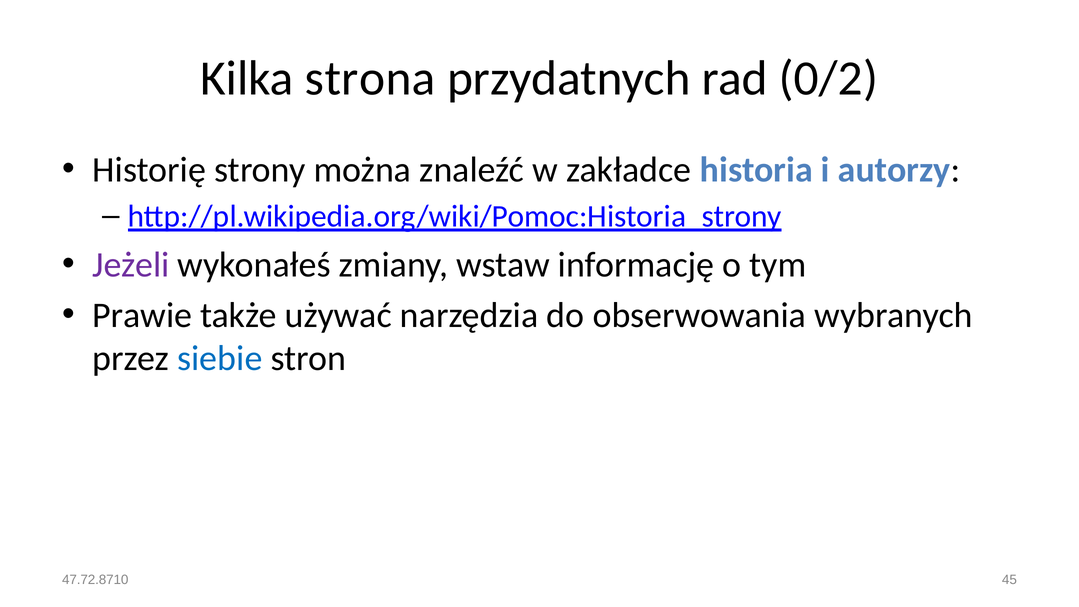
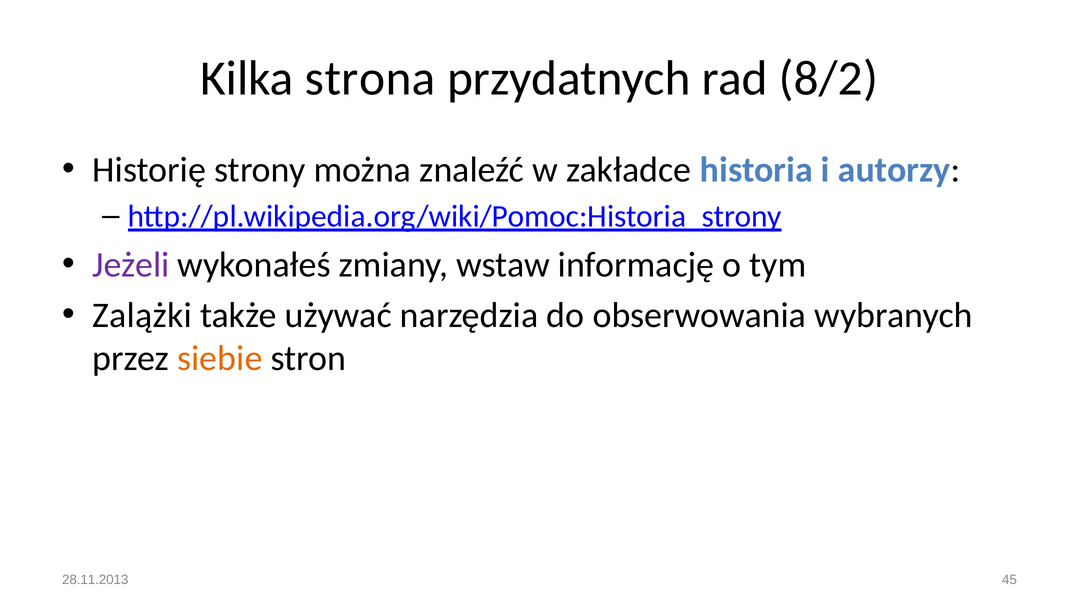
0/2: 0/2 -> 8/2
Prawie: Prawie -> Zalążki
siebie colour: blue -> orange
47.72.8710: 47.72.8710 -> 28.11.2013
